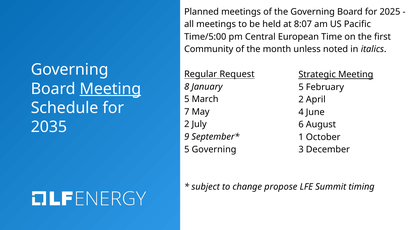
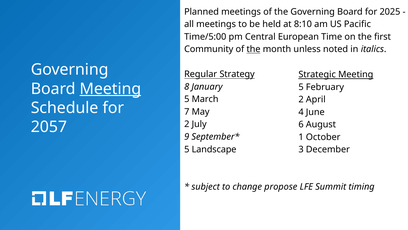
8:07: 8:07 -> 8:10
the at (253, 49) underline: none -> present
Request: Request -> Strategy
2035: 2035 -> 2057
5 Governing: Governing -> Landscape
